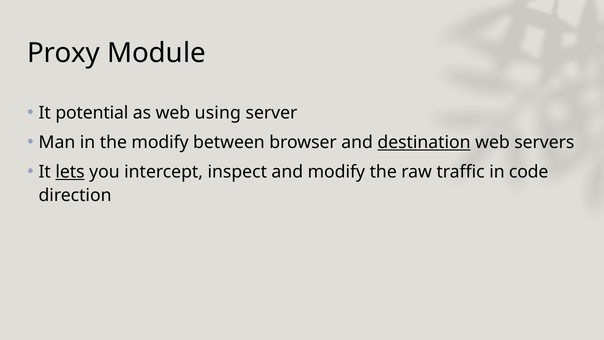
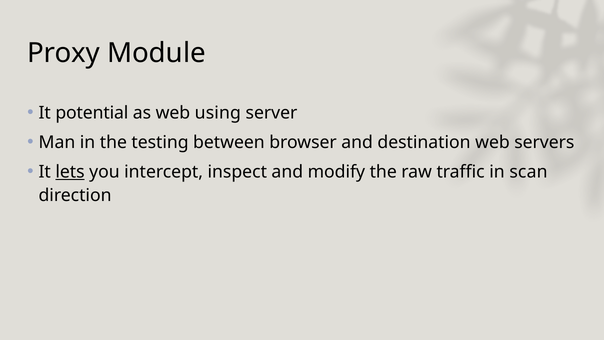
the modify: modify -> testing
destination underline: present -> none
code: code -> scan
